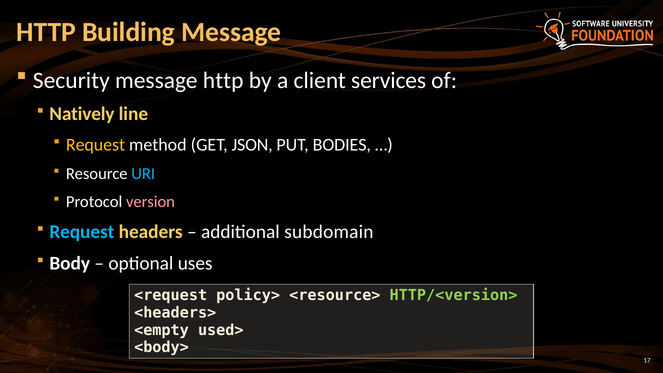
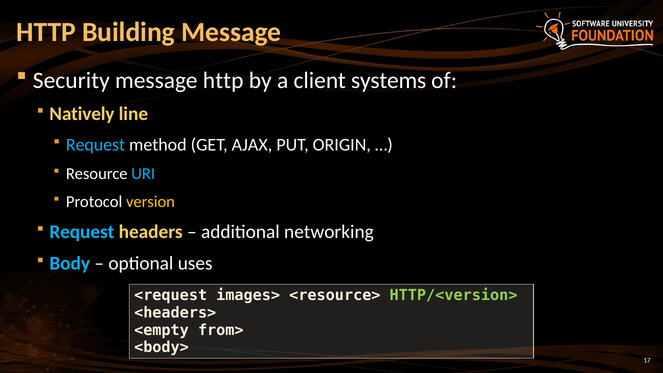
services: services -> systems
Request at (96, 145) colour: yellow -> light blue
JSON: JSON -> AJAX
BODIES: BODIES -> ORIGIN
version colour: pink -> yellow
subdomain: subdomain -> networking
Body colour: white -> light blue
policy>: policy> -> images>
used>: used> -> from>
